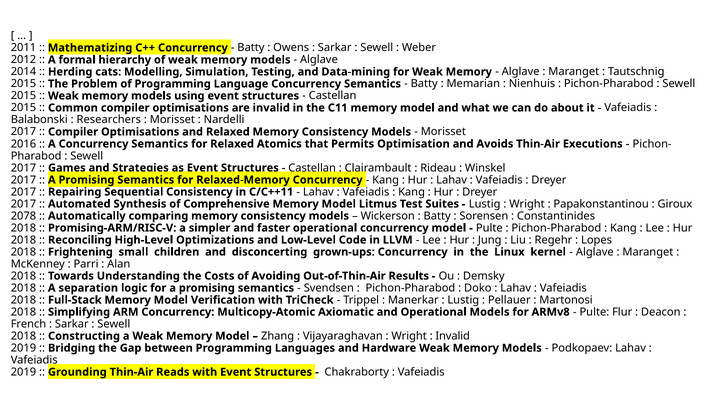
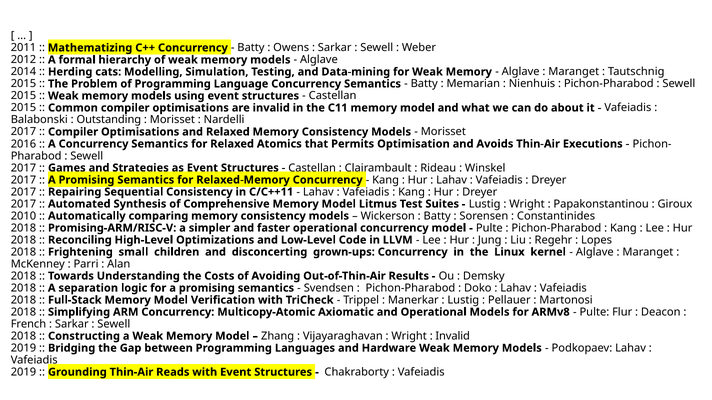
Researchers: Researchers -> Outstanding
2078: 2078 -> 2010
